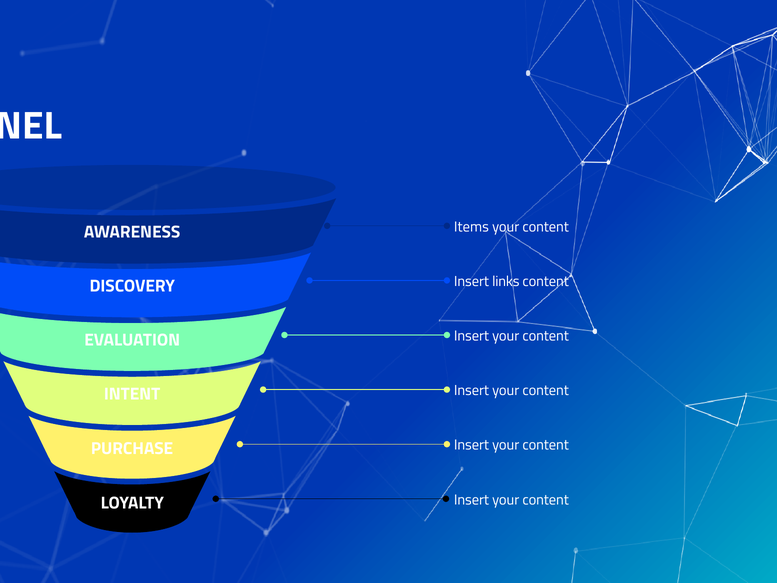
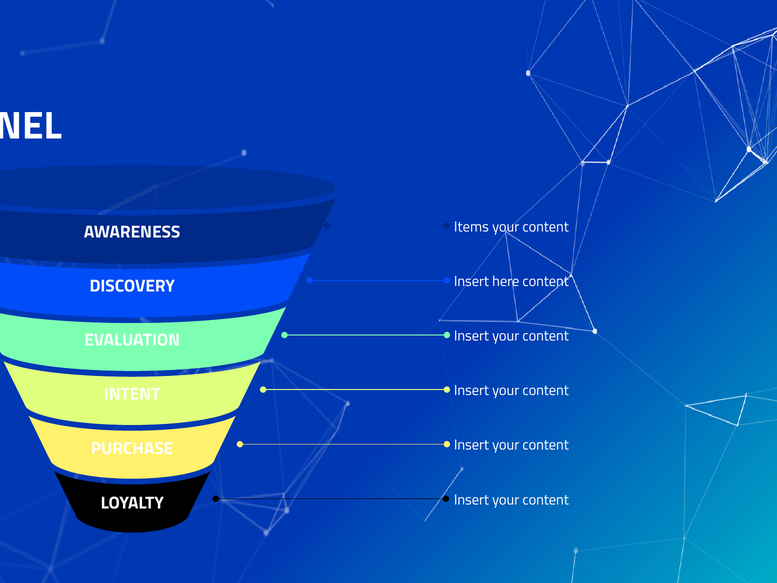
links: links -> here
